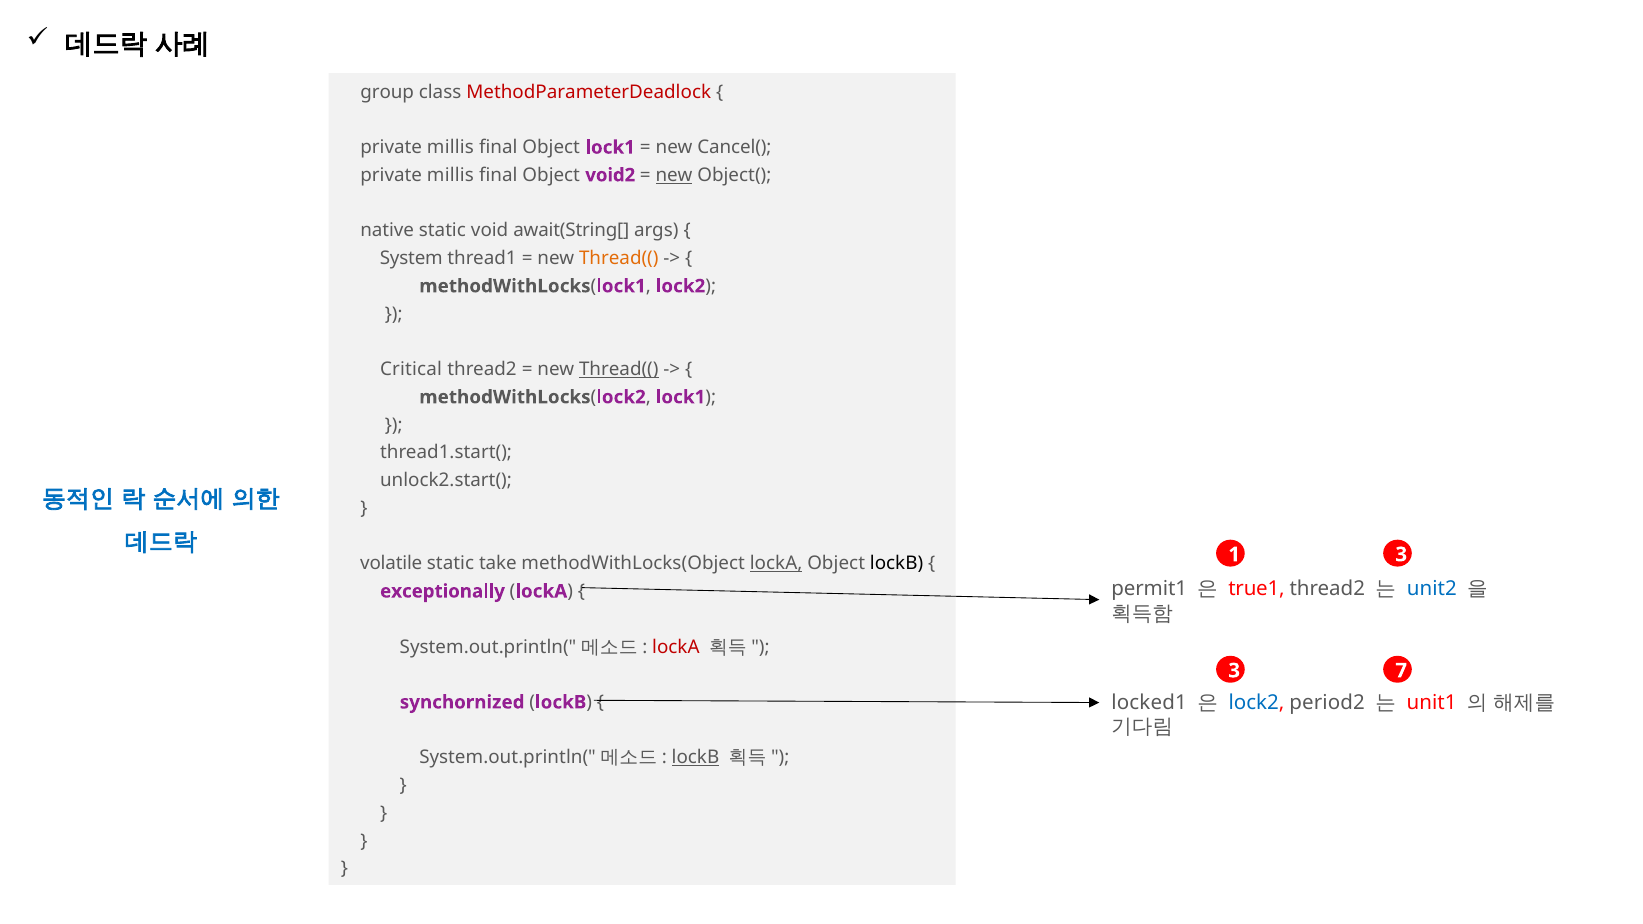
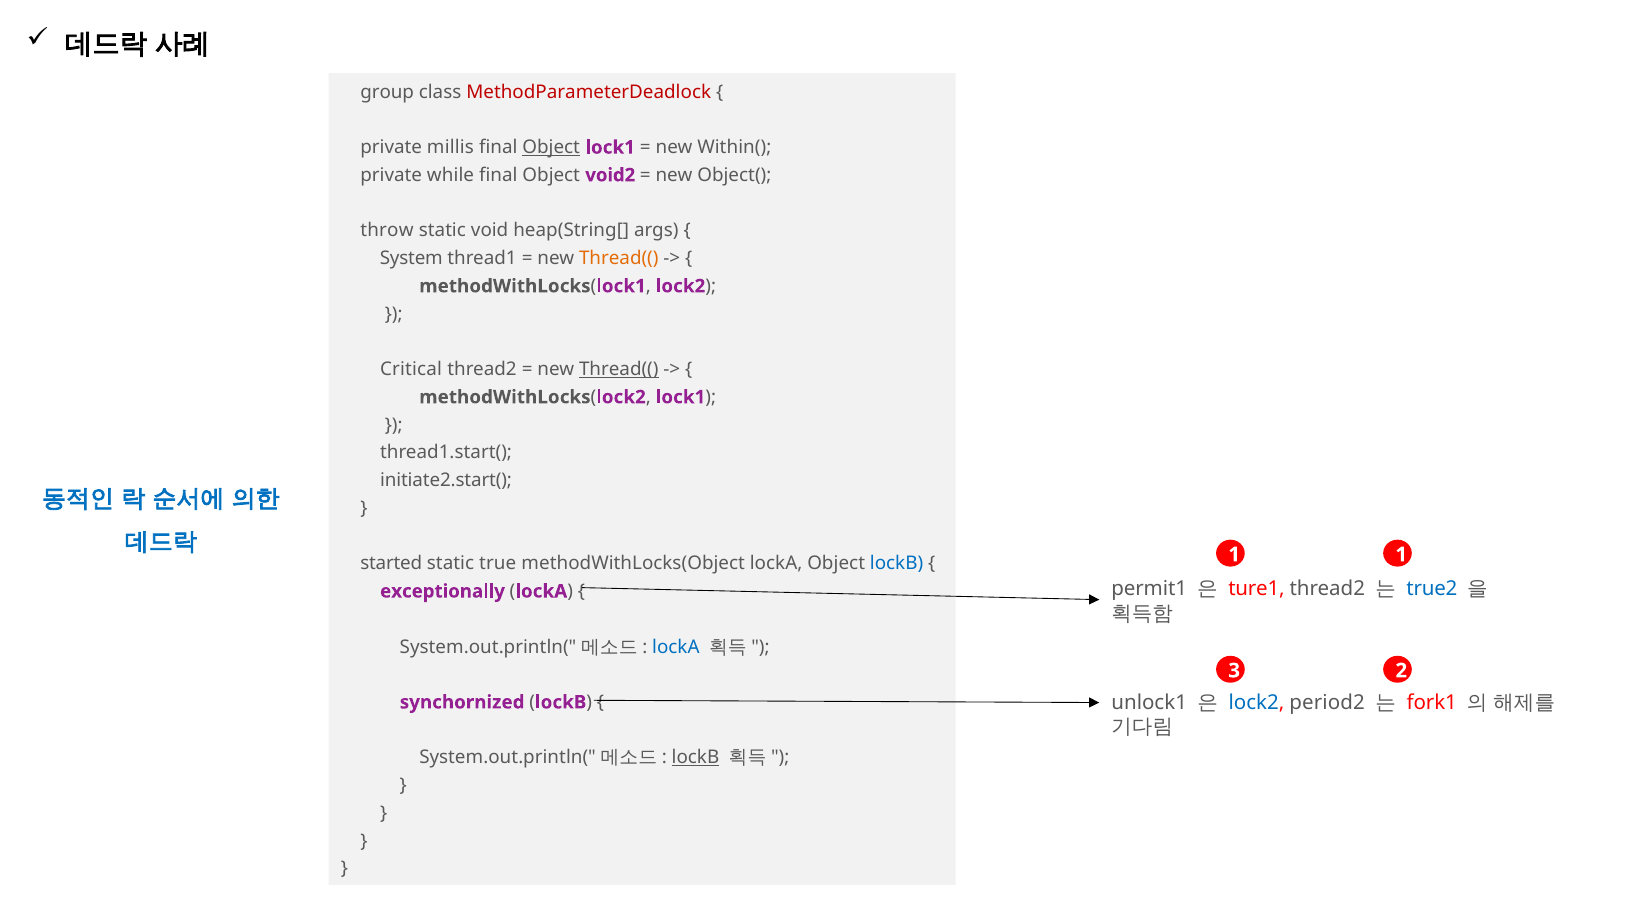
Object at (551, 147) underline: none -> present
Cancel(: Cancel( -> Within(
millis at (450, 175): millis -> while
new at (674, 175) underline: present -> none
native: native -> throw
await(String[: await(String[ -> heap(String[
unlock2.start(: unlock2.start( -> initiate2.start(
1 3: 3 -> 1
volatile: volatile -> started
take: take -> true
lockA at (776, 564) underline: present -> none
lockB at (897, 564) colour: black -> blue
true1: true1 -> ture1
unit2: unit2 -> true2
lockA at (676, 647) colour: red -> blue
7: 7 -> 2
locked1: locked1 -> unlock1
unit1: unit1 -> fork1
